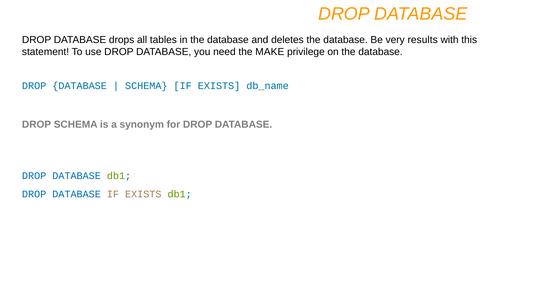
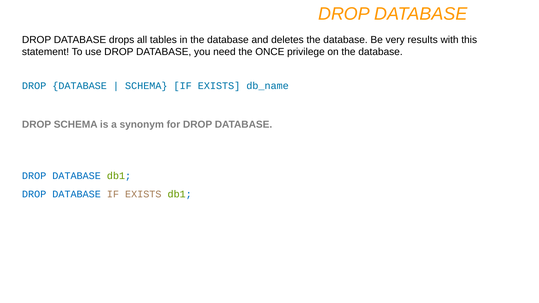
MAKE: MAKE -> ONCE
